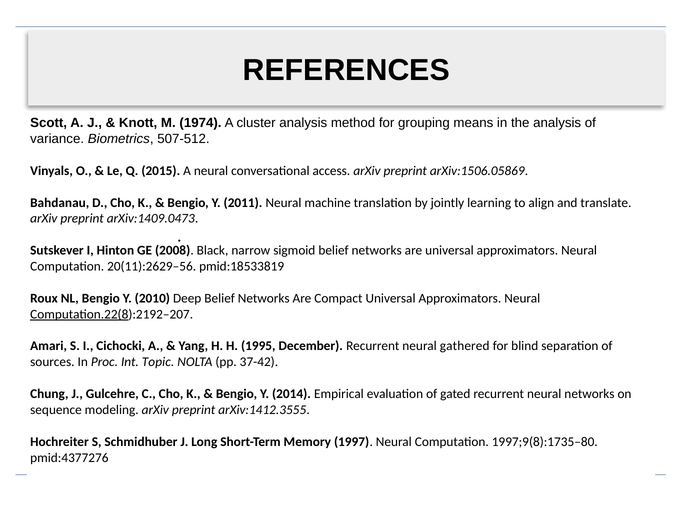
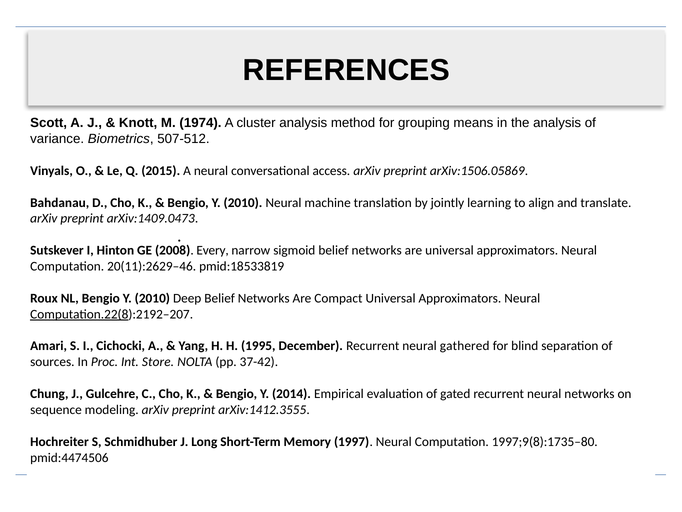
2011 at (243, 202): 2011 -> 2010
Black: Black -> Every
20(11):2629–56: 20(11):2629–56 -> 20(11):2629–46
Topic: Topic -> Store
pmid:4377276: pmid:4377276 -> pmid:4474506
